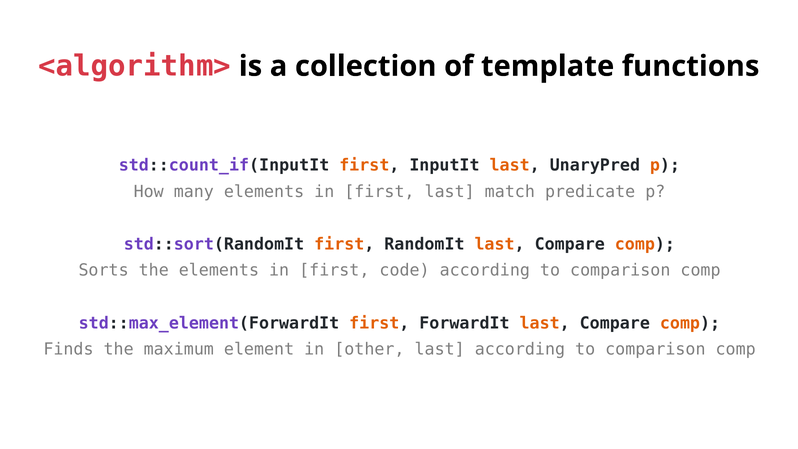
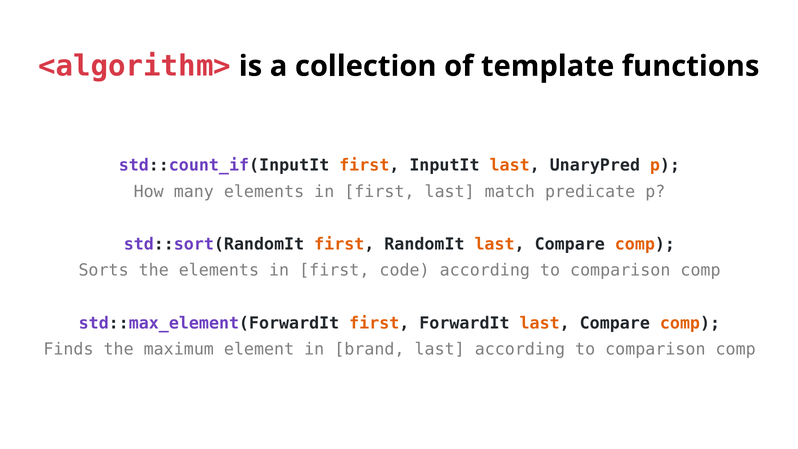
other: other -> brand
